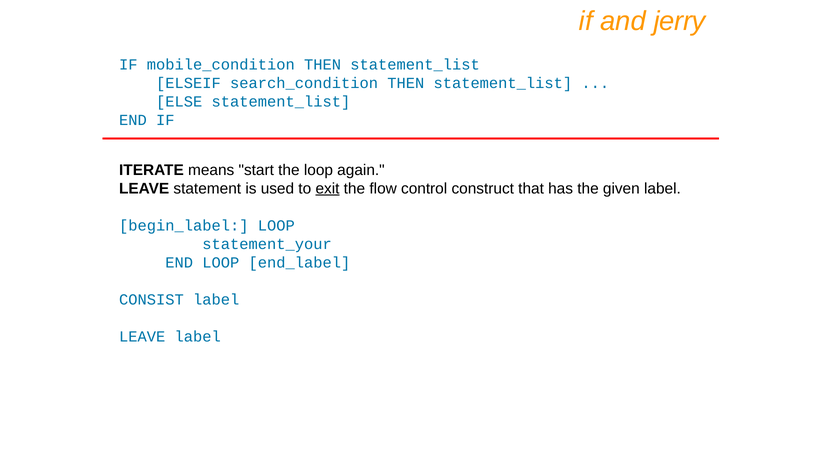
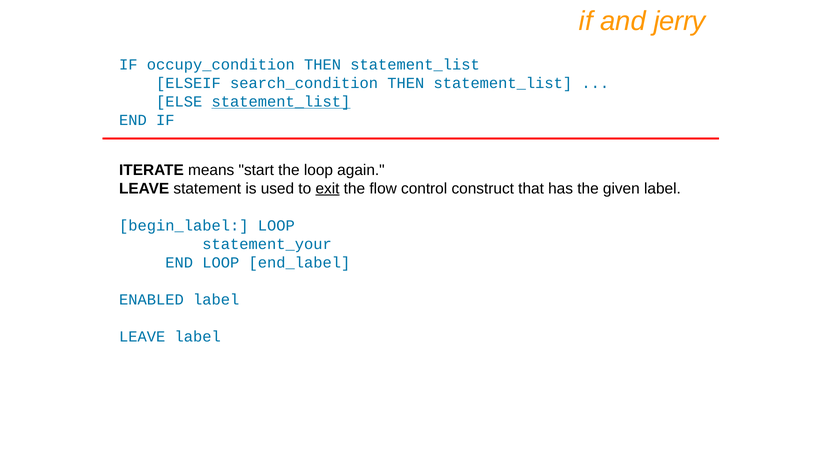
mobile_condition: mobile_condition -> occupy_condition
statement_list at (281, 102) underline: none -> present
CONSIST: CONSIST -> ENABLED
